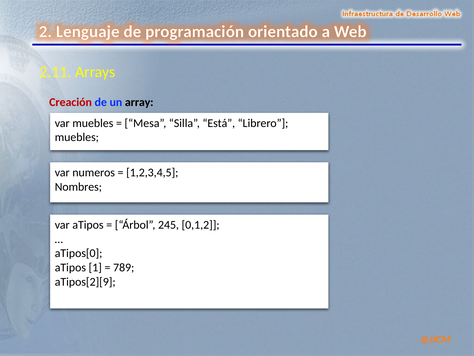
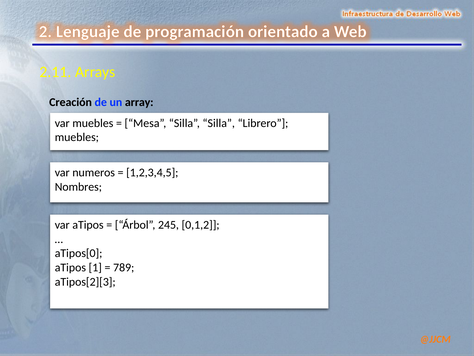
Creación colour: red -> black
Silla Está: Está -> Silla
aTipos[2][9: aTipos[2][9 -> aTipos[2][3
